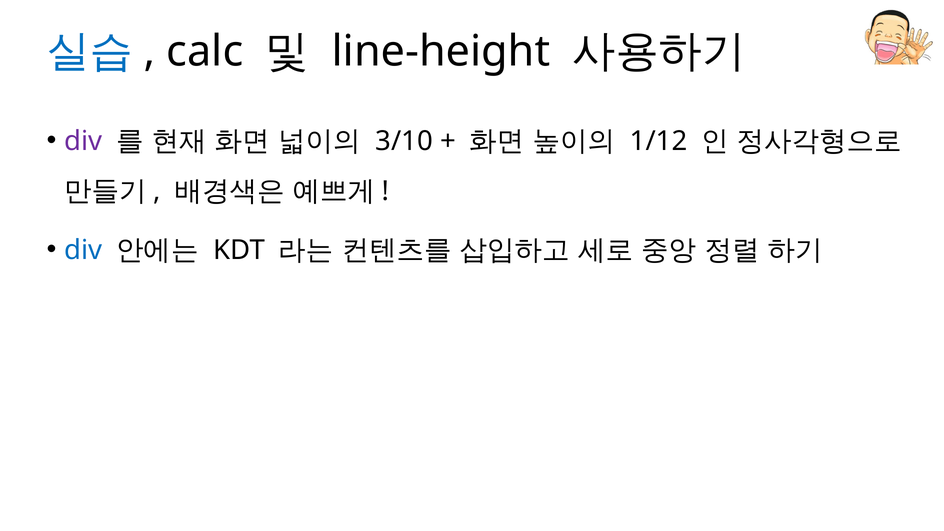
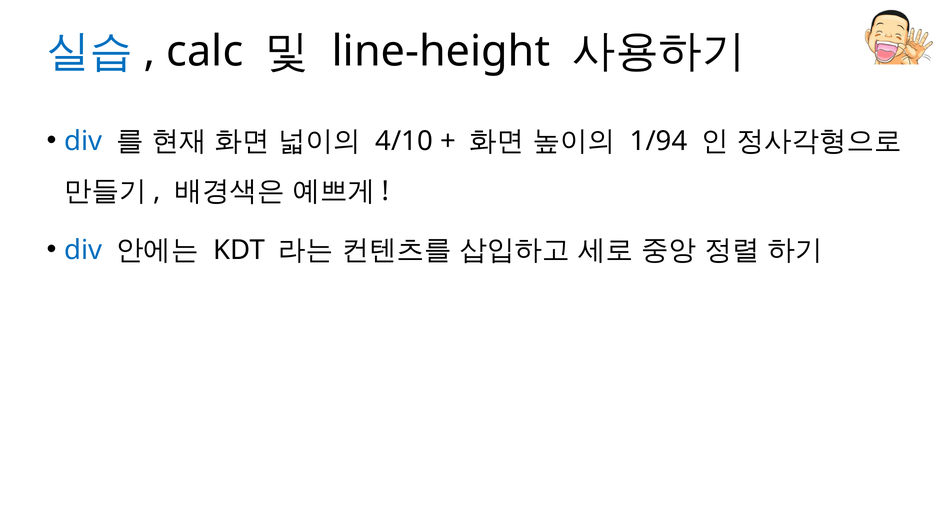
div at (83, 141) colour: purple -> blue
3/10: 3/10 -> 4/10
1/12: 1/12 -> 1/94
